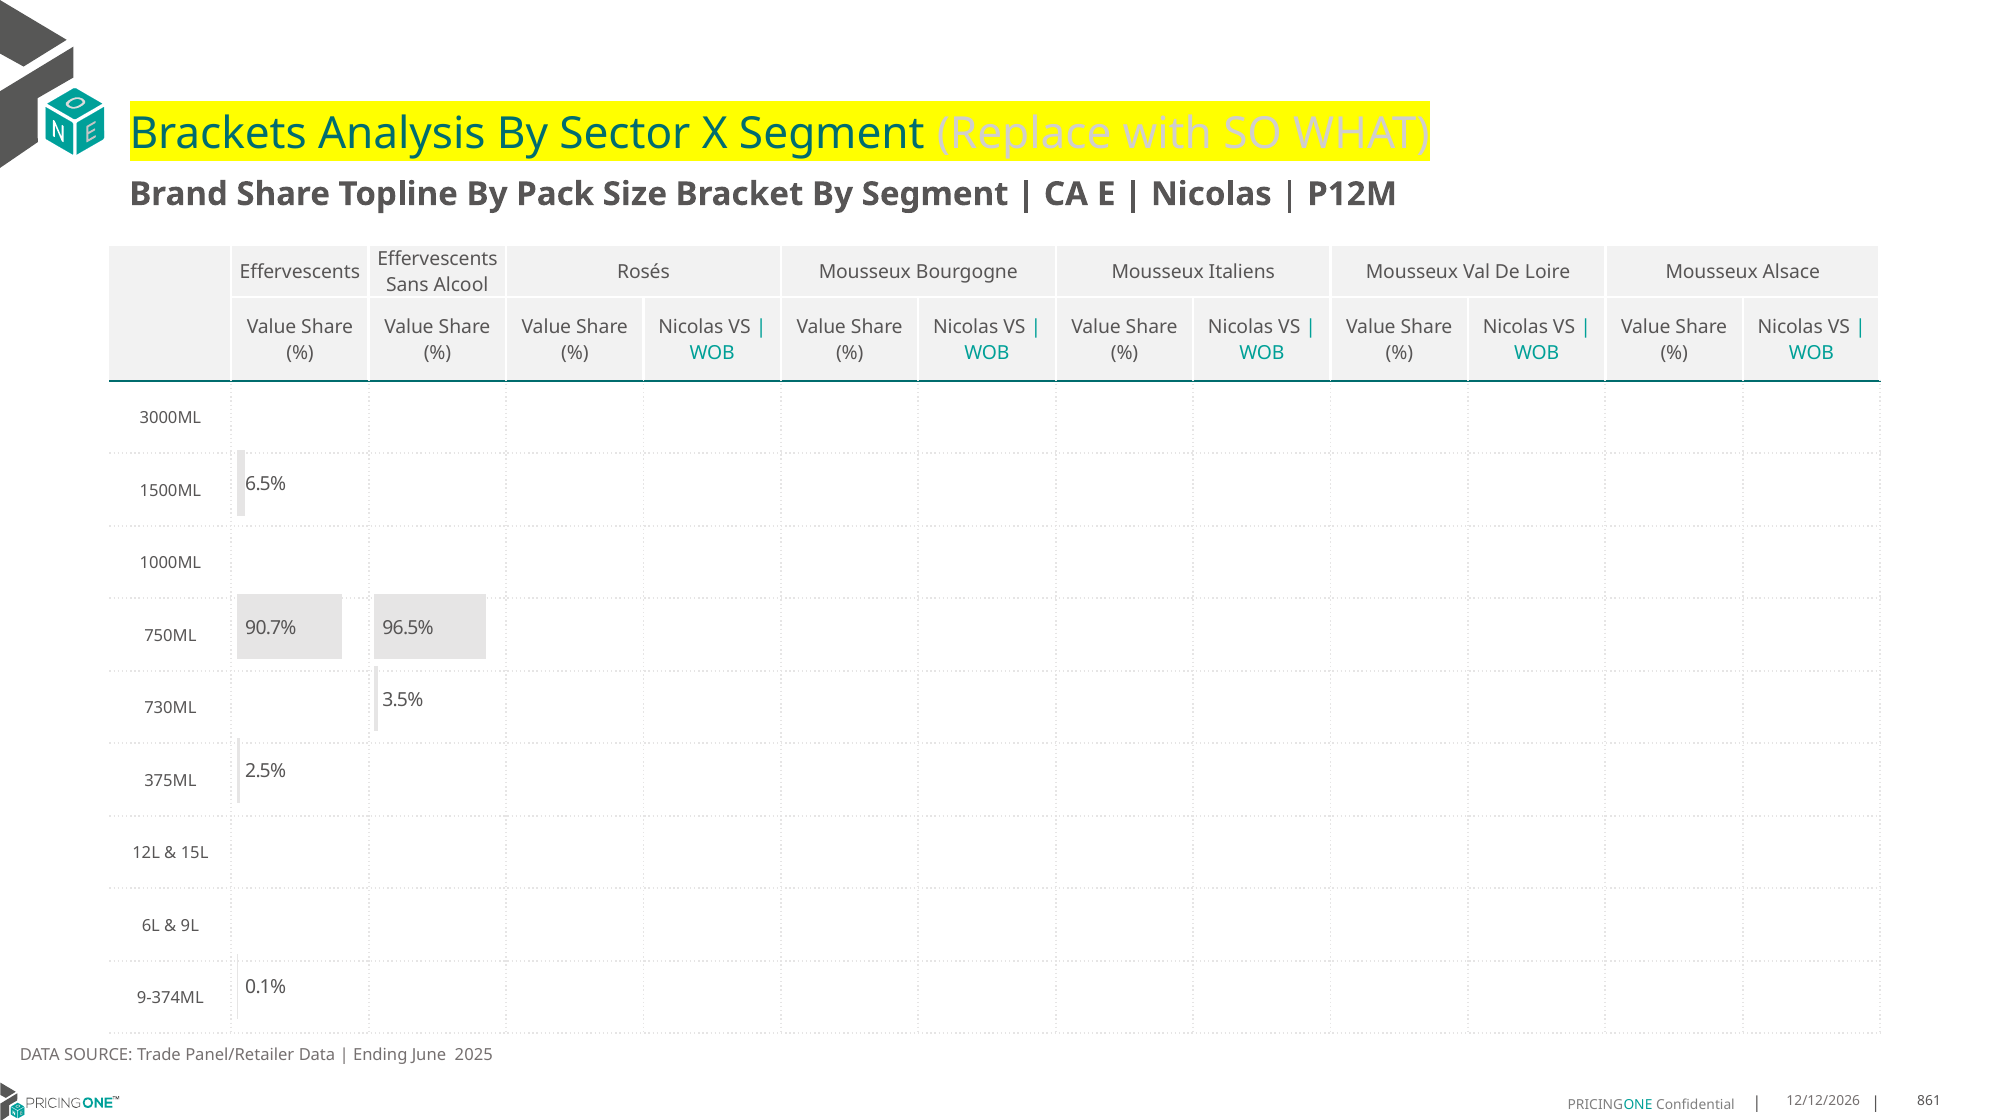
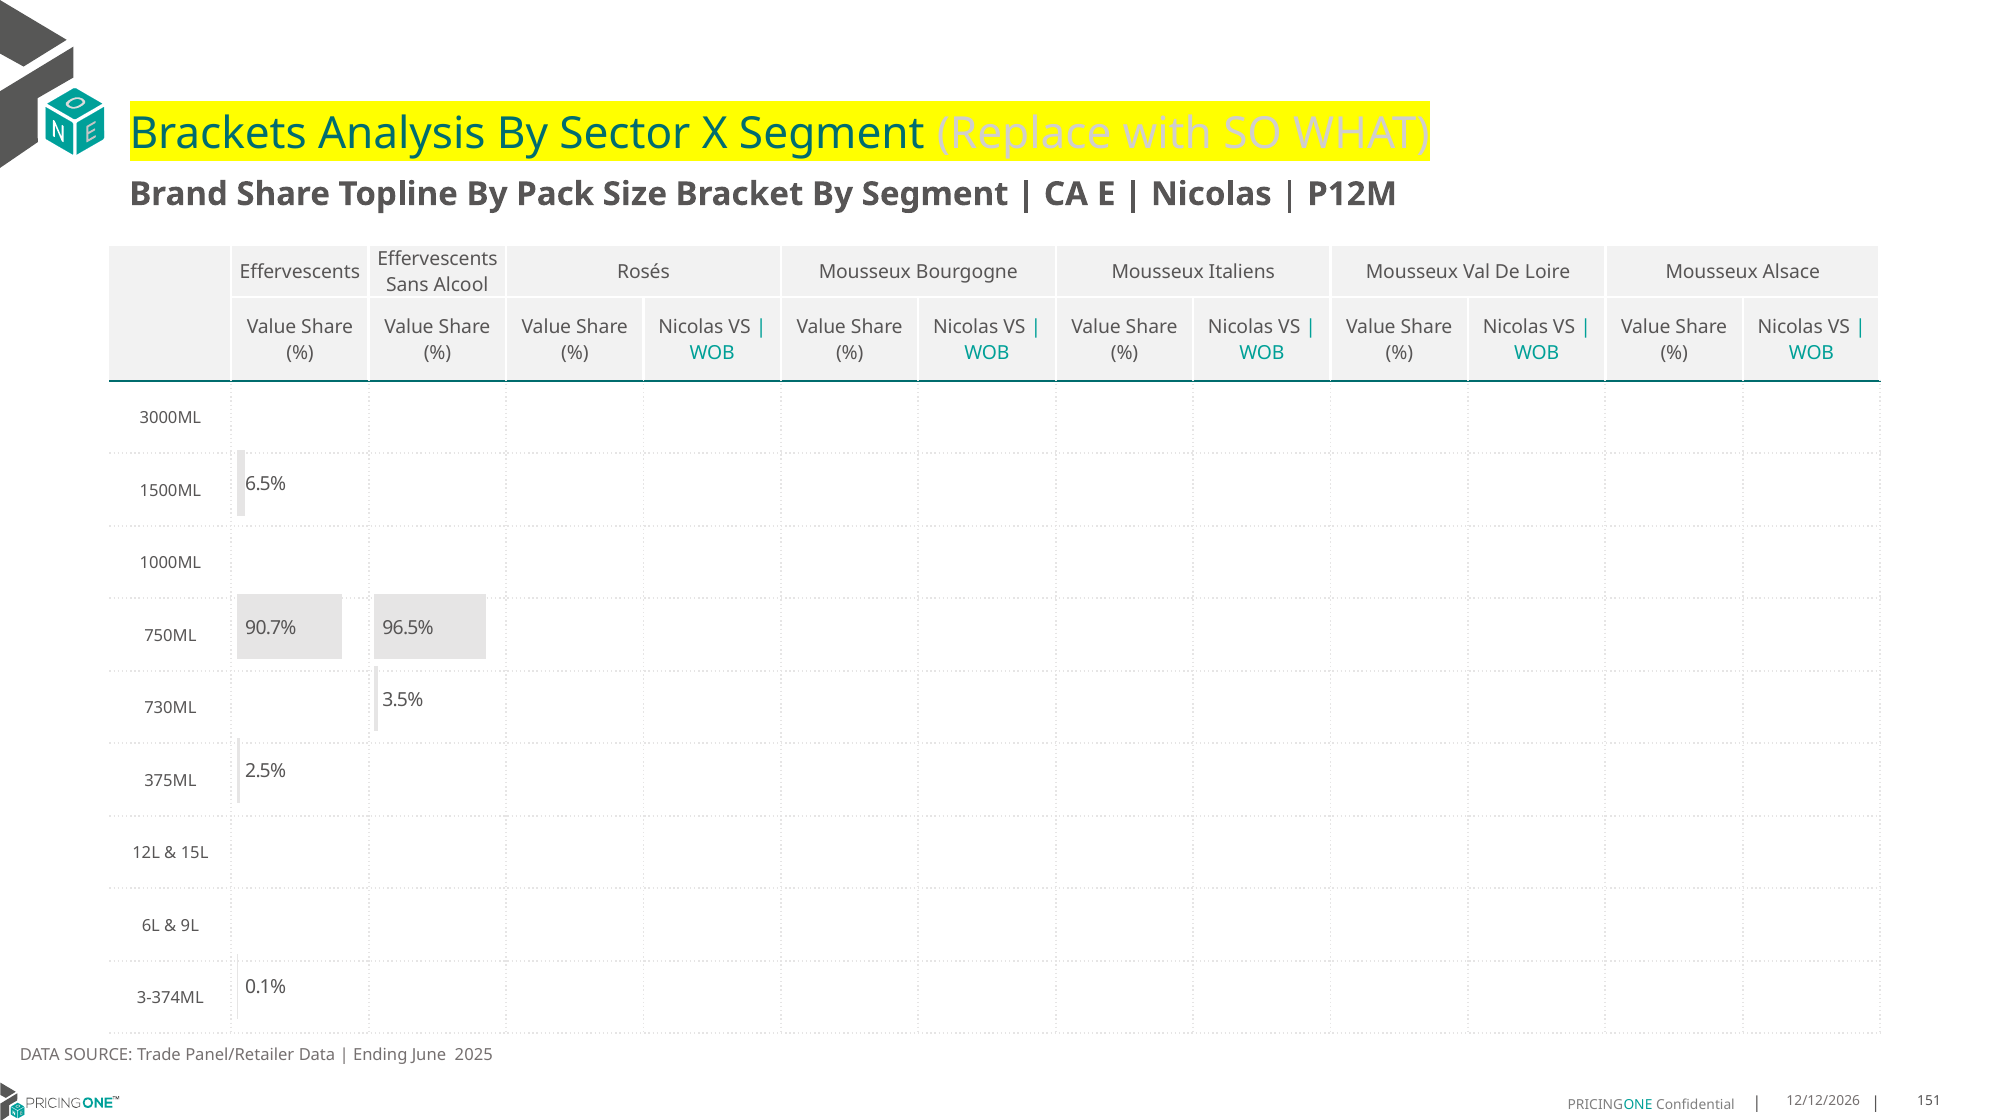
9-374ML: 9-374ML -> 3-374ML
861: 861 -> 151
